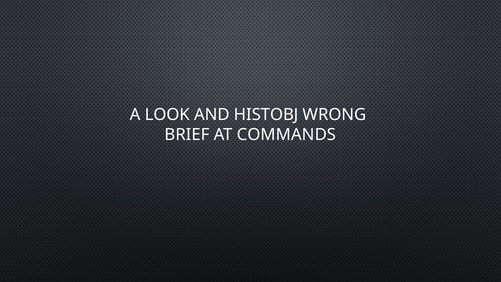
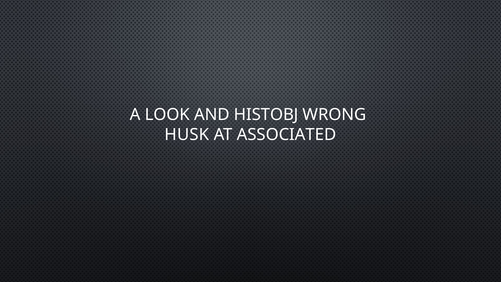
BRIEF: BRIEF -> HUSK
COMMANDS: COMMANDS -> ASSOCIATED
